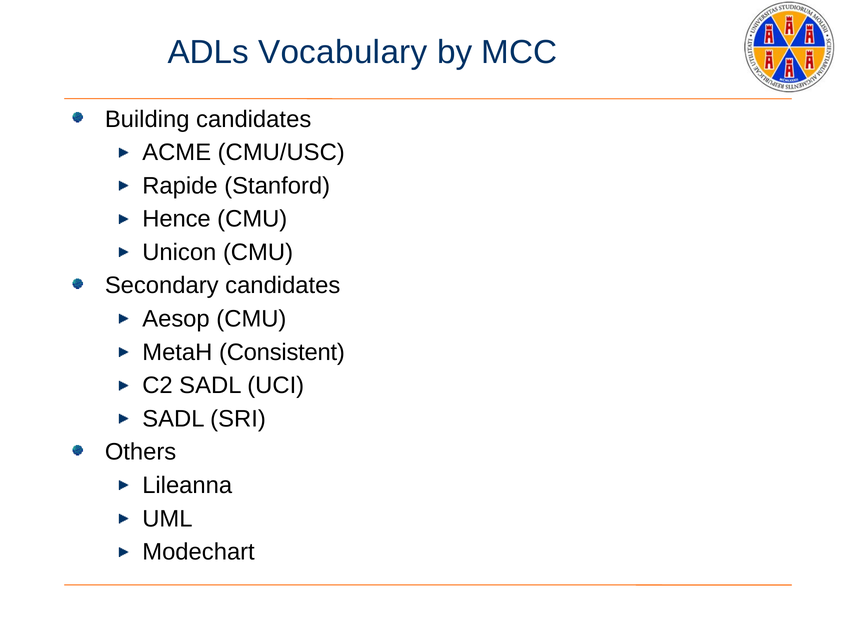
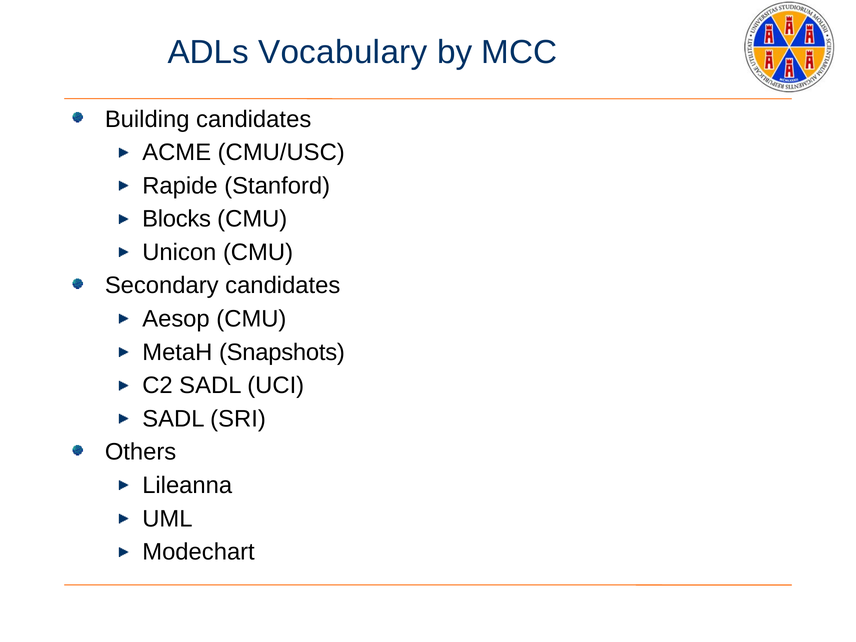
Hence: Hence -> Blocks
Consistent: Consistent -> Snapshots
